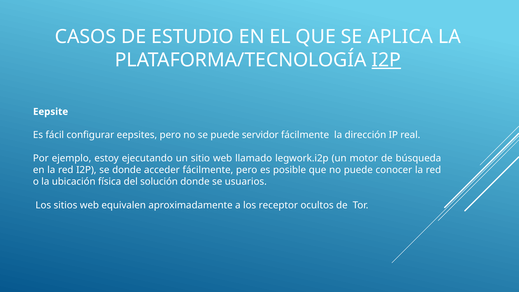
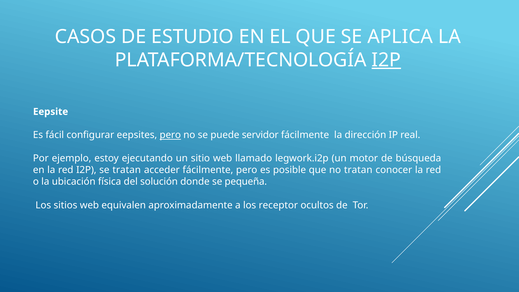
pero at (170, 135) underline: none -> present
se donde: donde -> tratan
no puede: puede -> tratan
usuarios: usuarios -> pequeña
